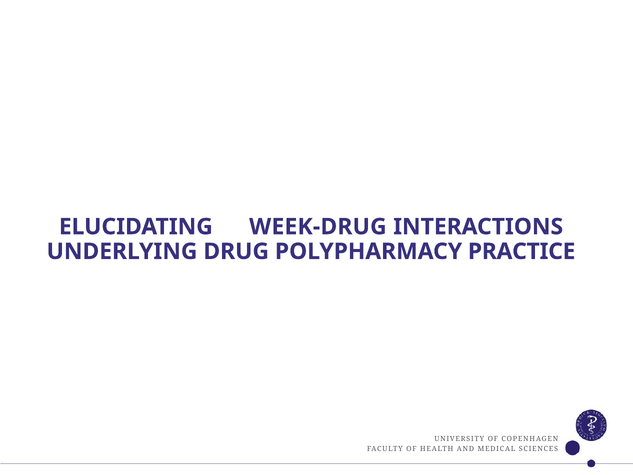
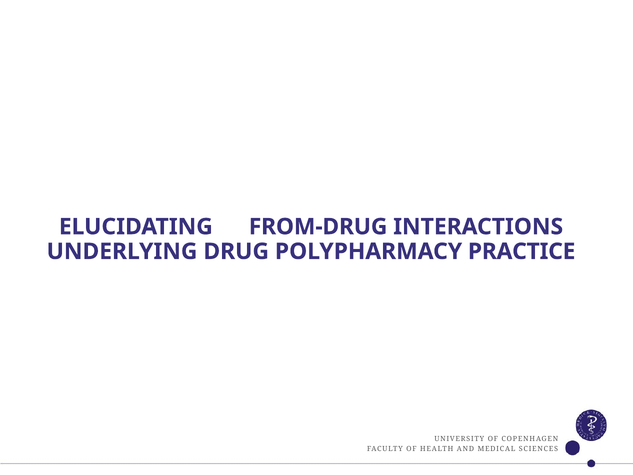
WEEK-DRUG: WEEK-DRUG -> FROM-DRUG
